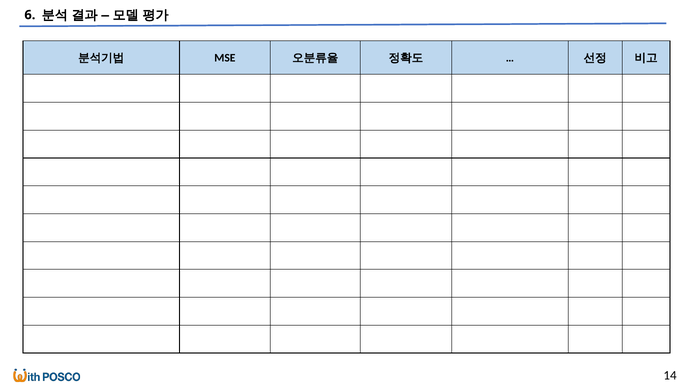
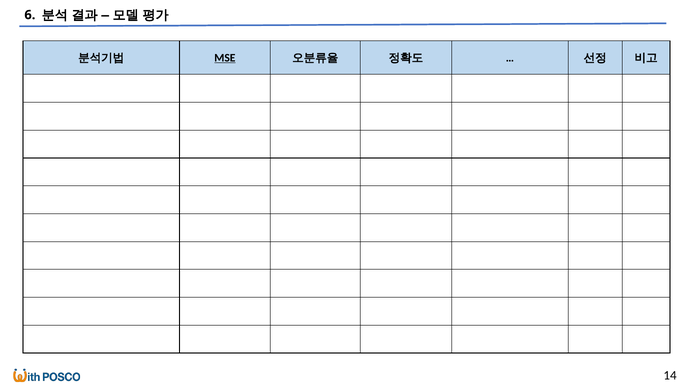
MSE underline: none -> present
